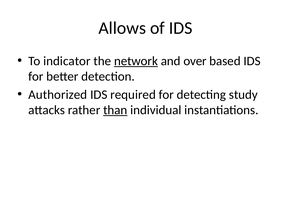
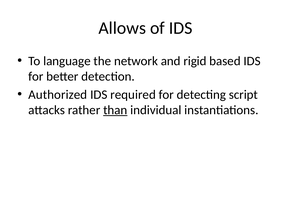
indicator: indicator -> language
network underline: present -> none
over: over -> rigid
study: study -> script
